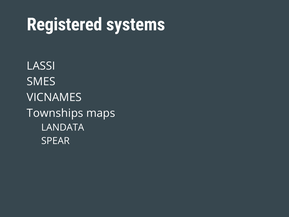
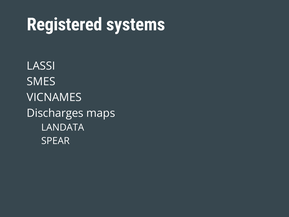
Townships: Townships -> Discharges
